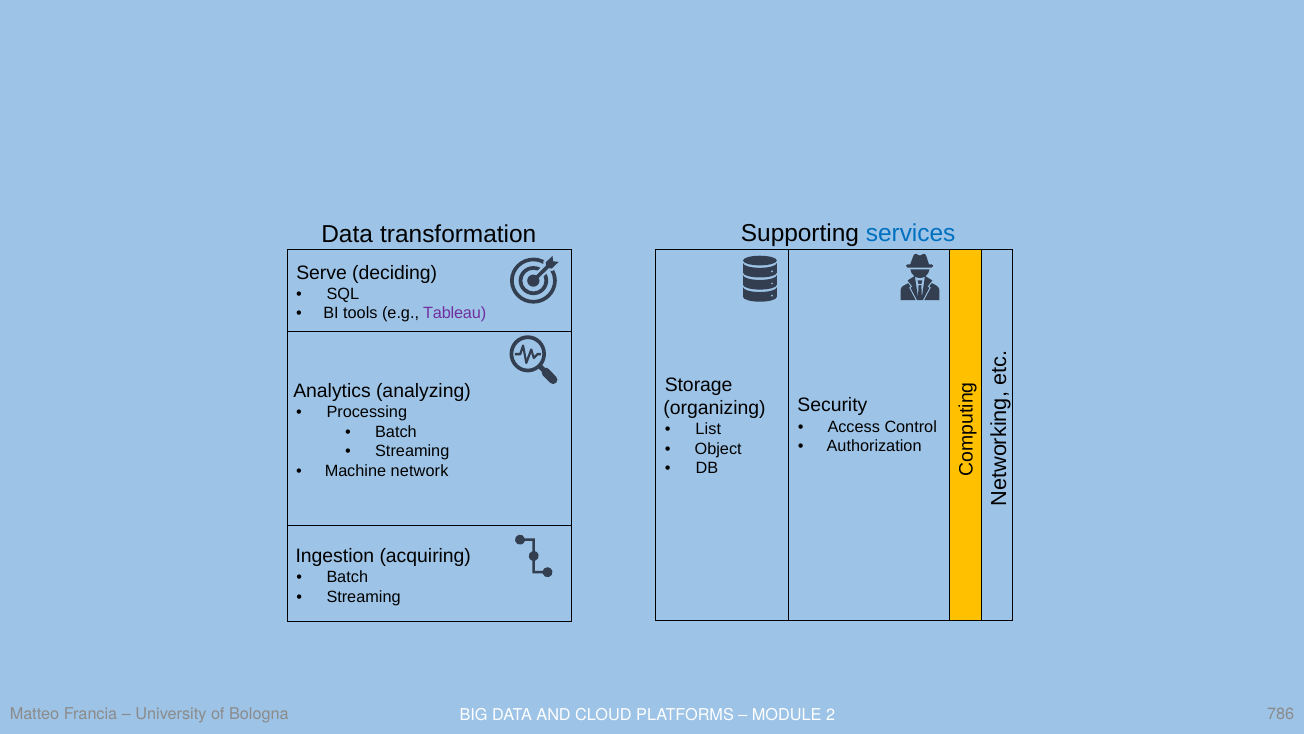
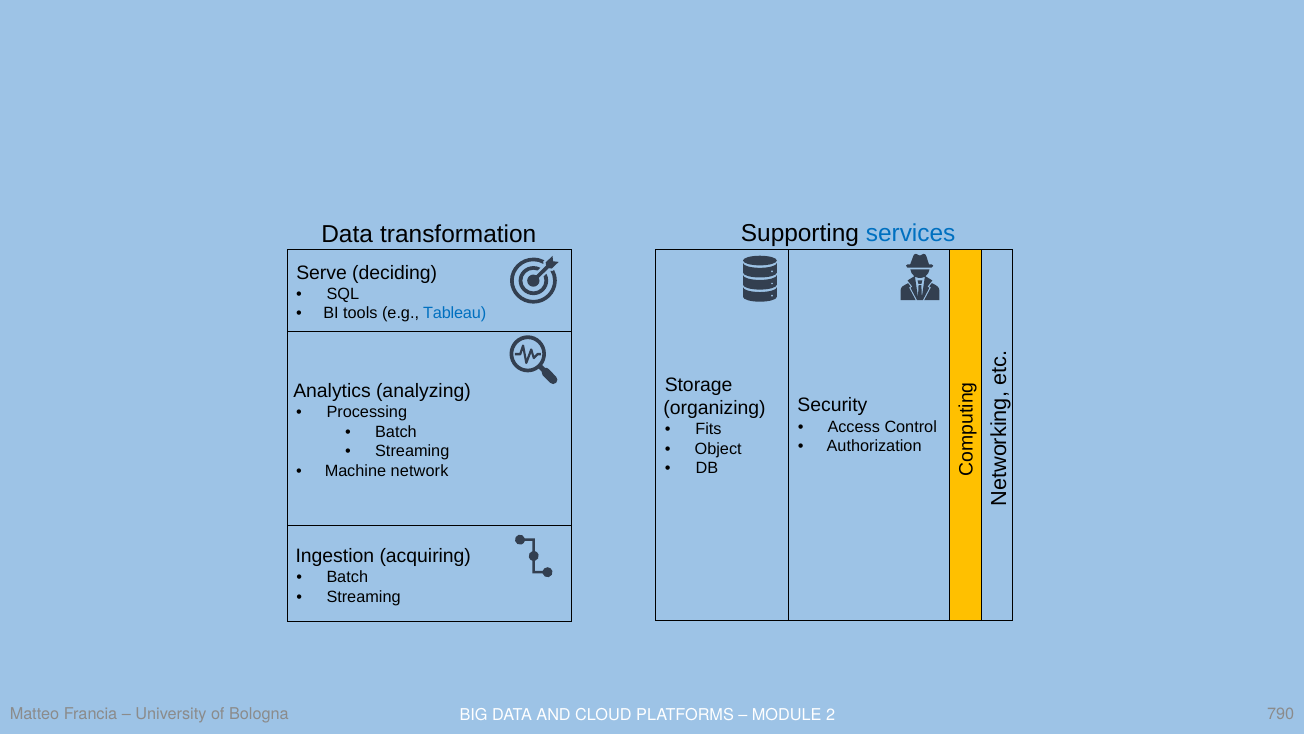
Tableau colour: purple -> blue
List: List -> Fits
786: 786 -> 790
